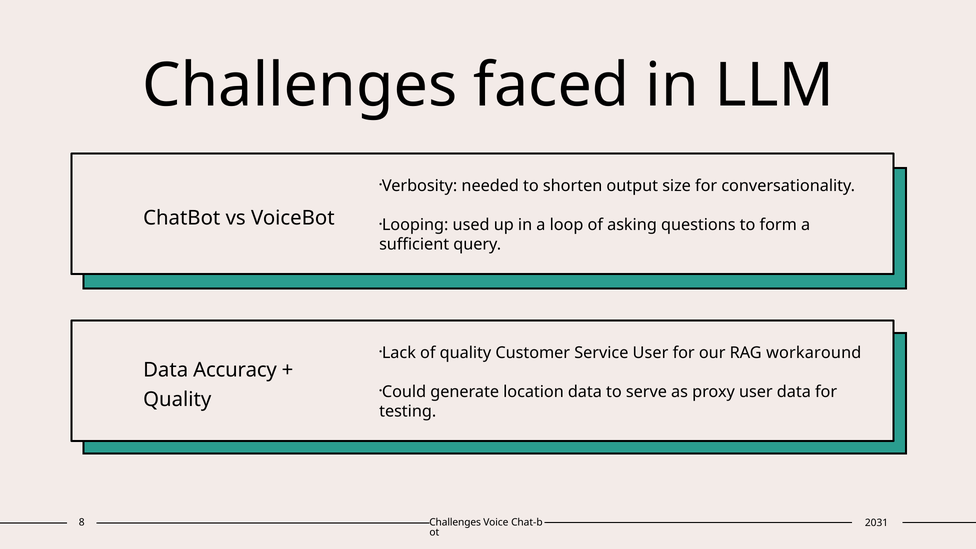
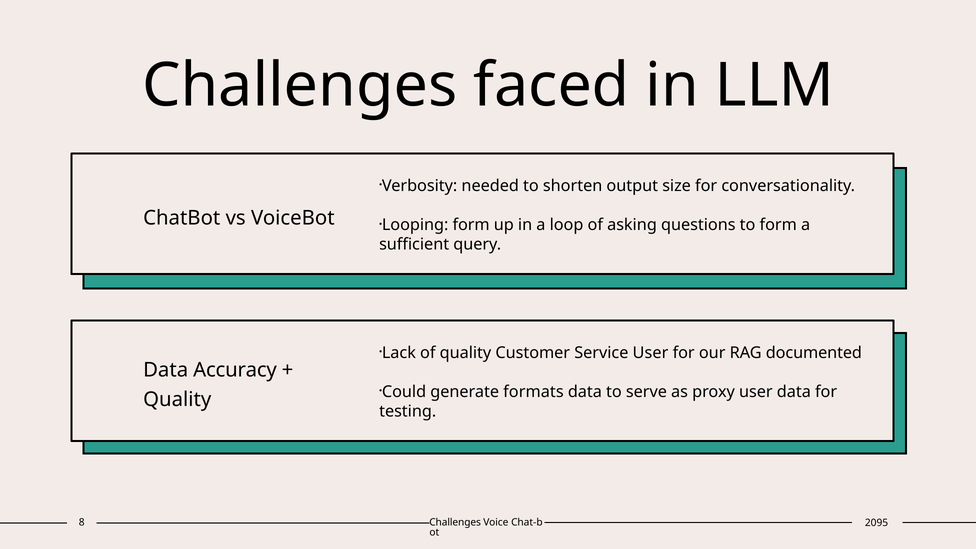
Looping used: used -> form
workaround: workaround -> documented
location: location -> formats
2031: 2031 -> 2095
